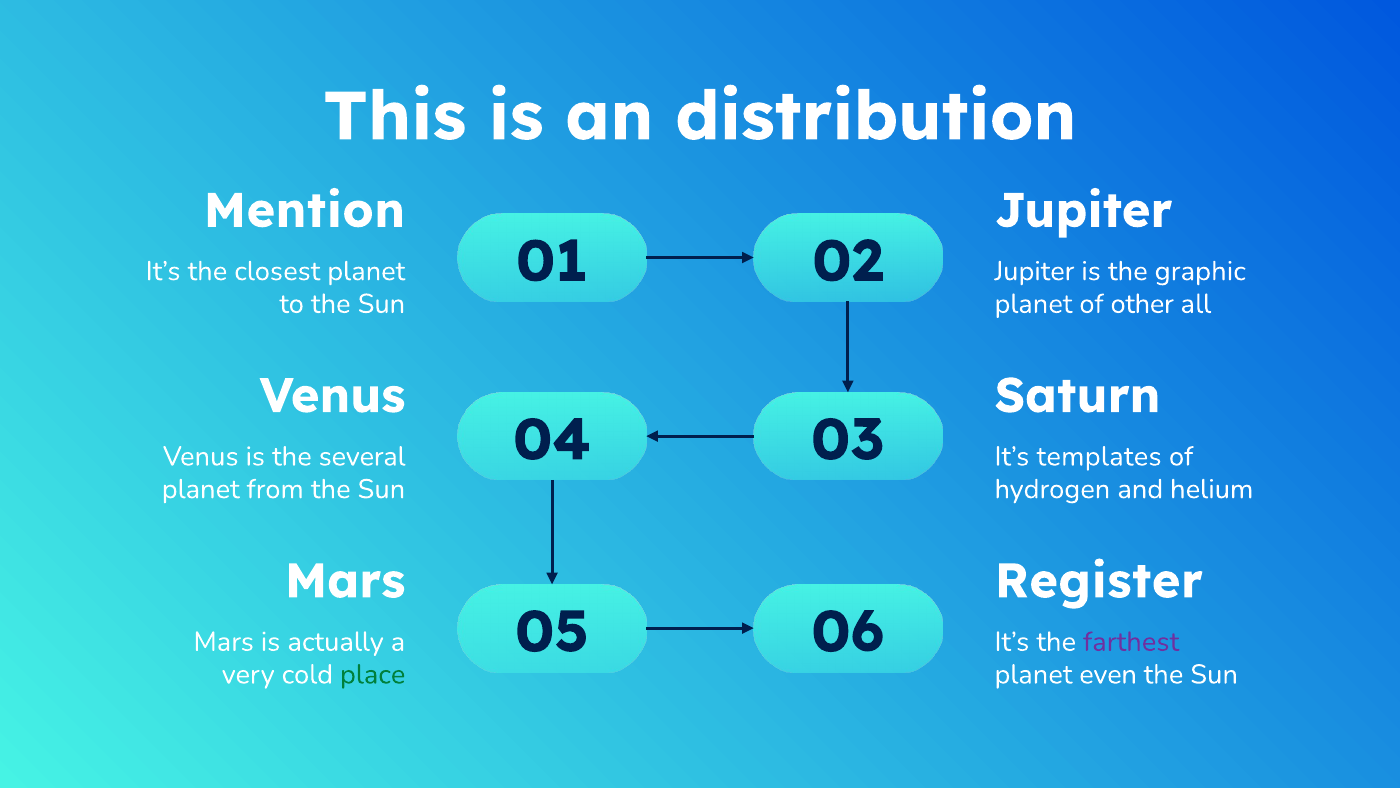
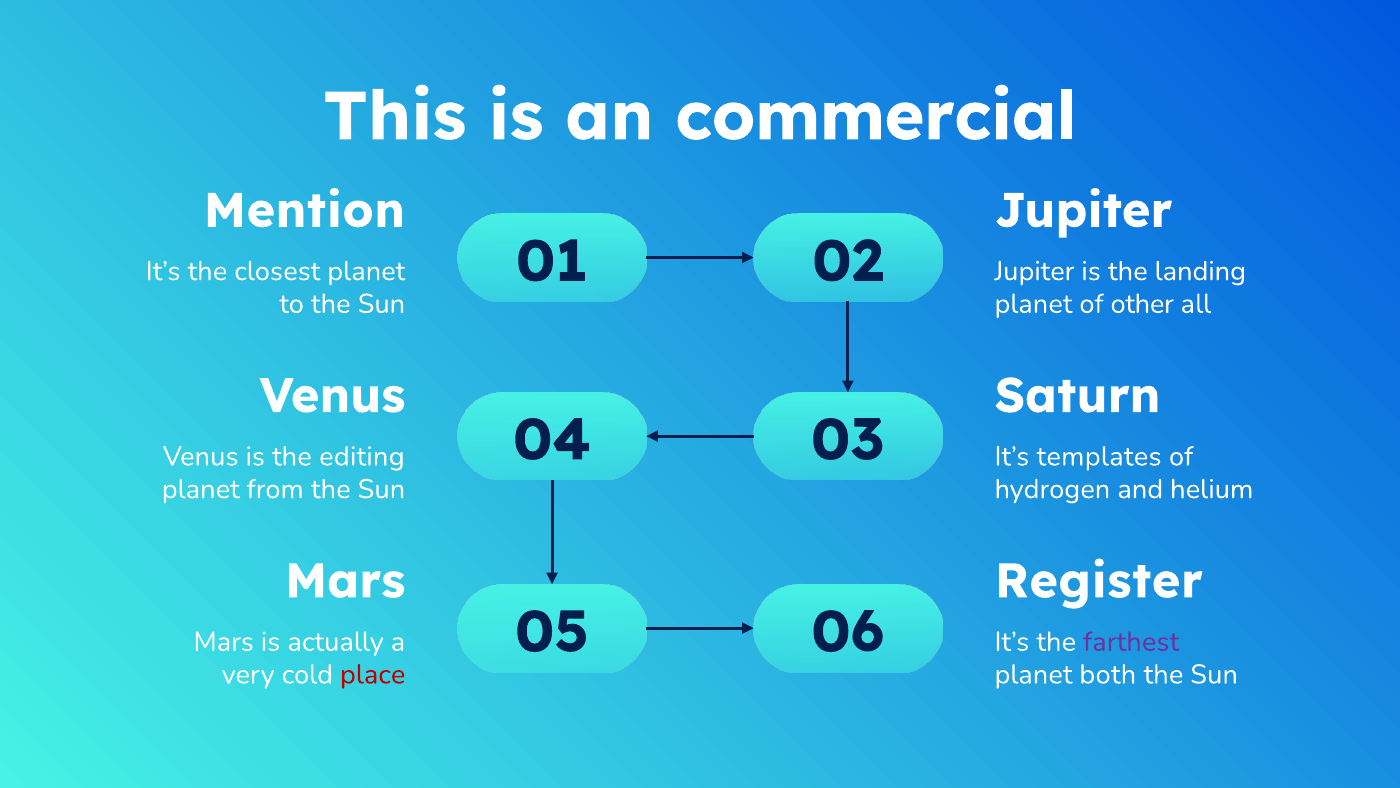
distribution: distribution -> commercial
graphic: graphic -> landing
several: several -> editing
place colour: green -> red
even: even -> both
